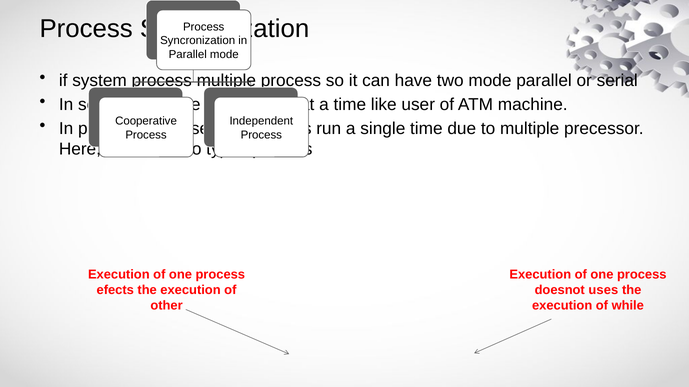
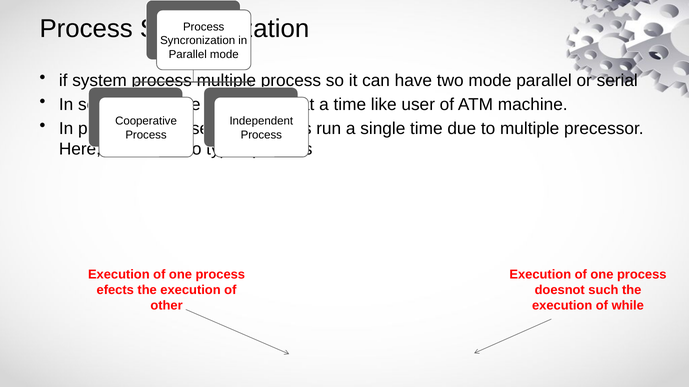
uses: uses -> such
